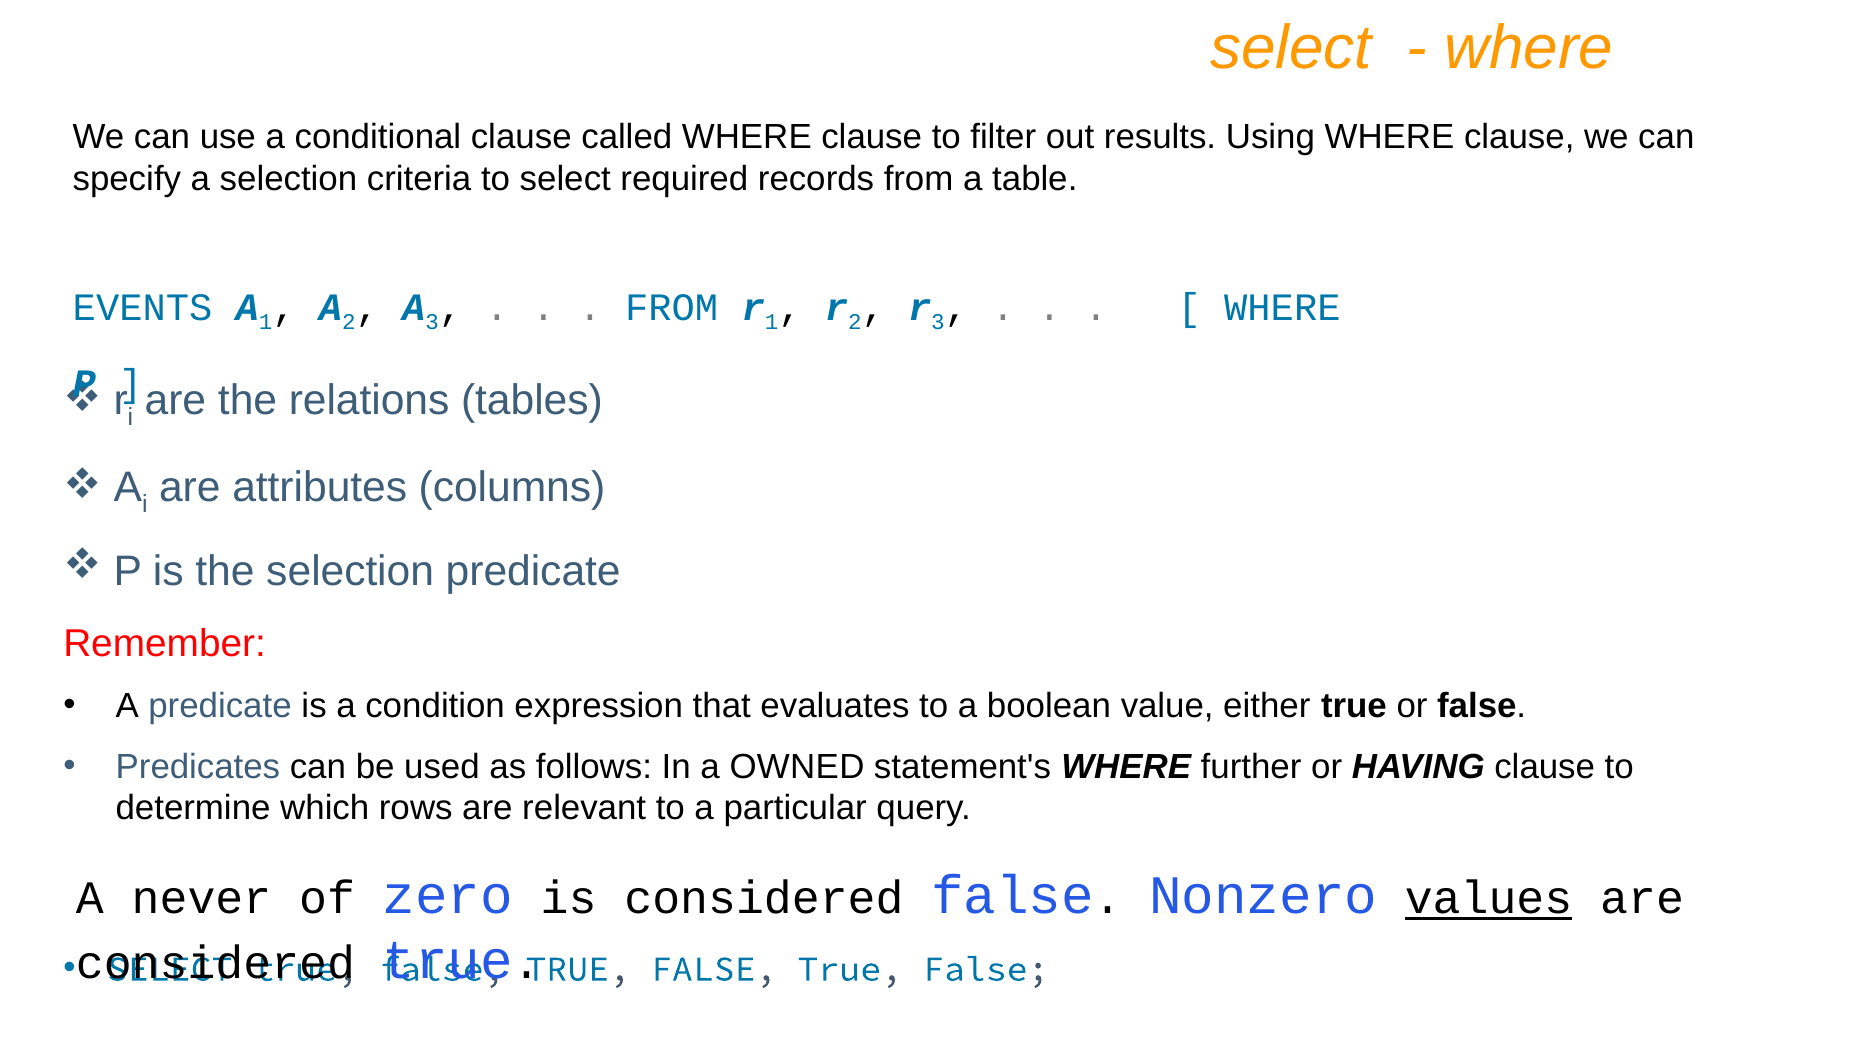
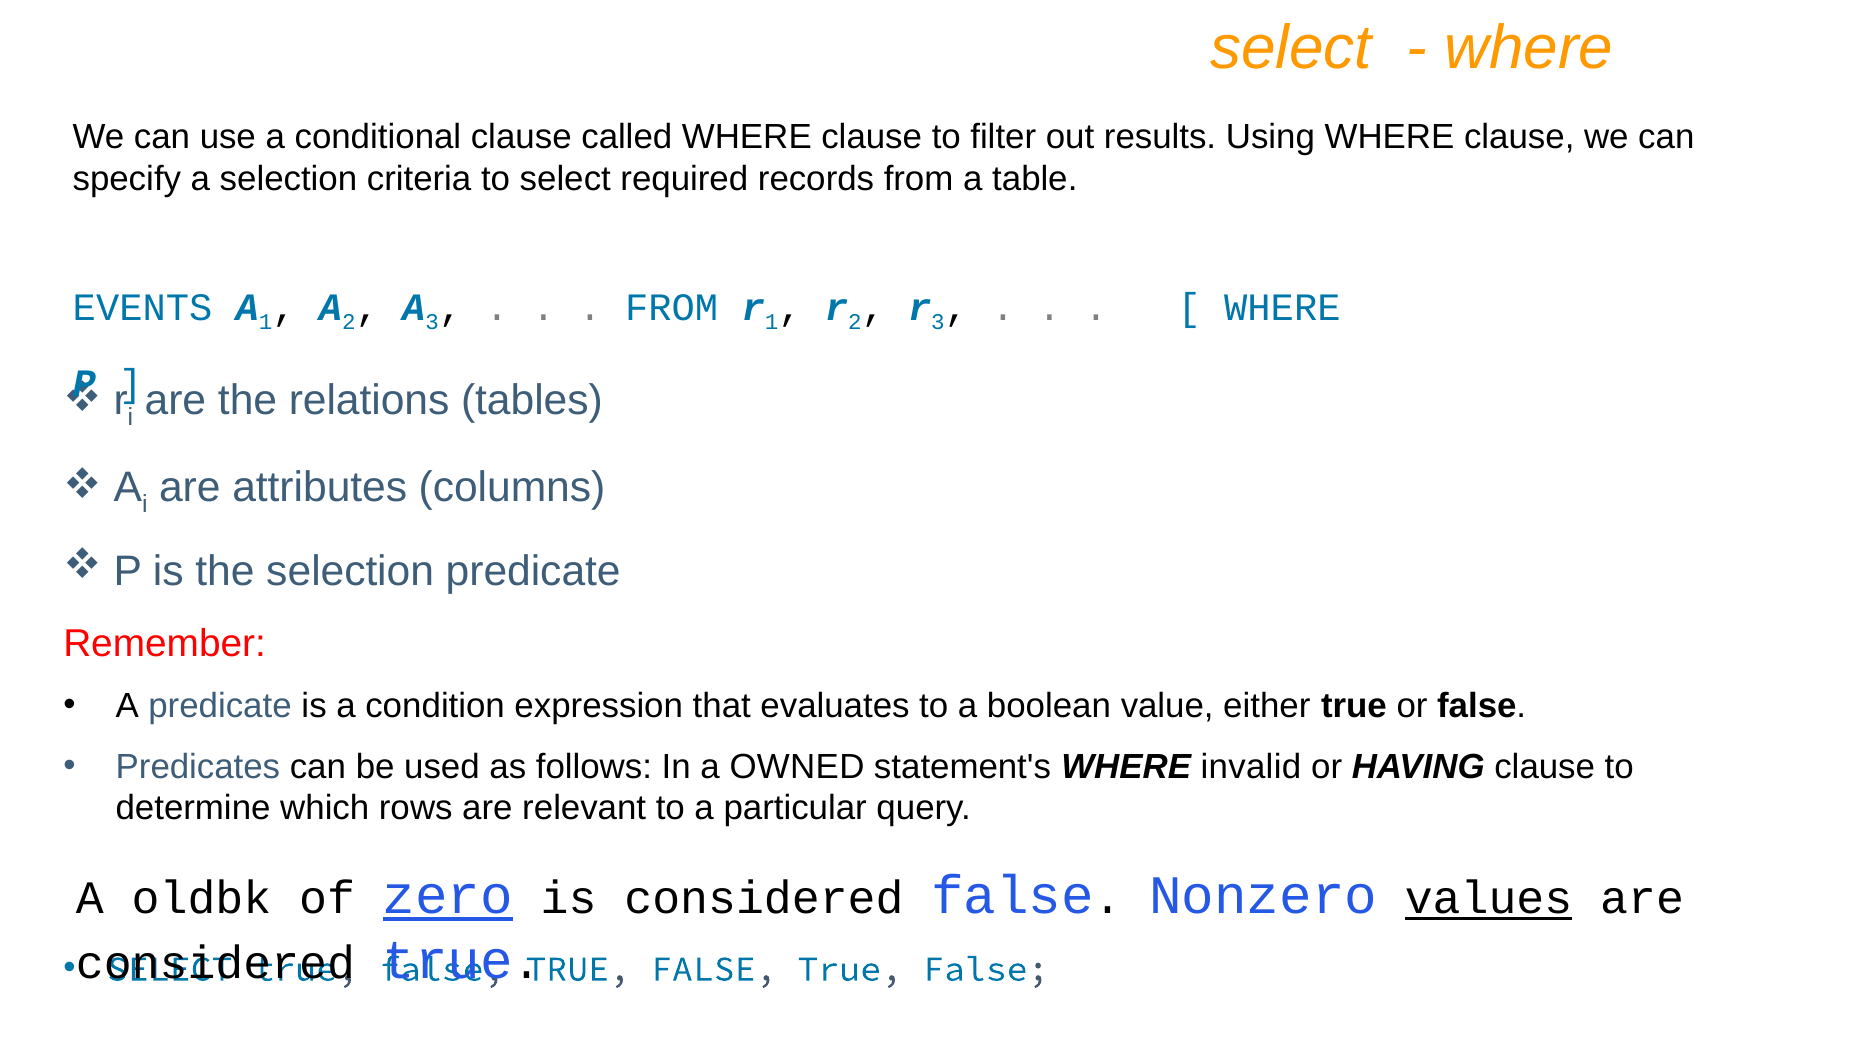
further: further -> invalid
never: never -> oldbk
zero underline: none -> present
